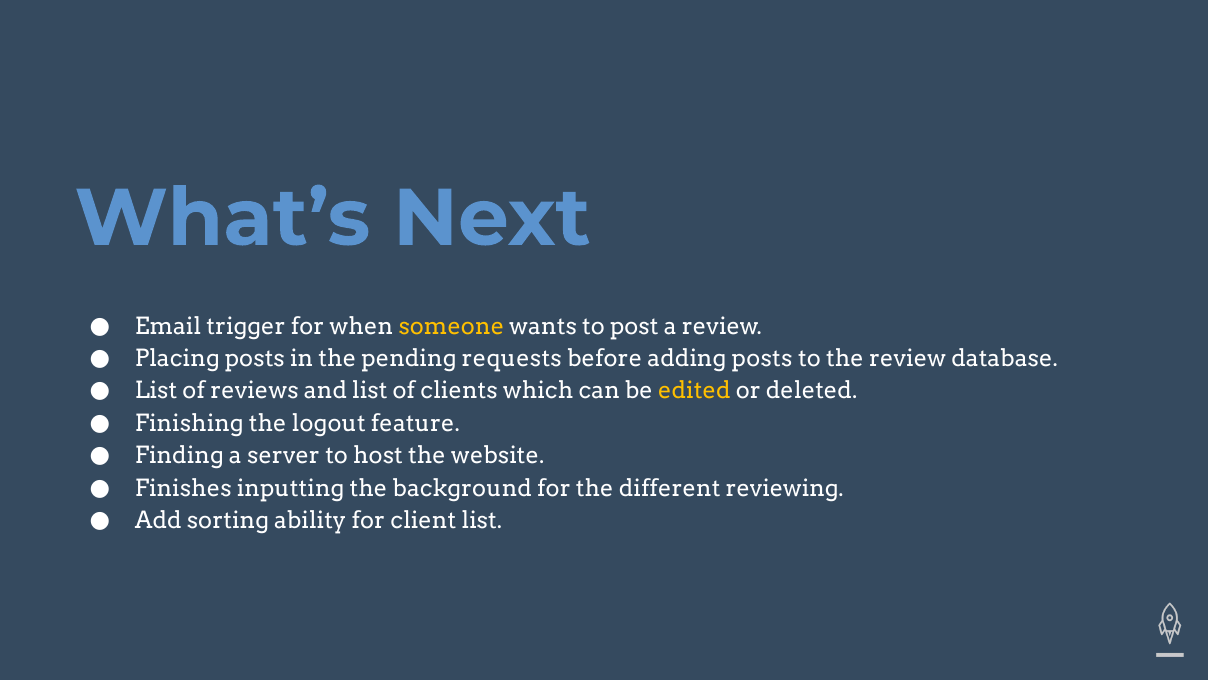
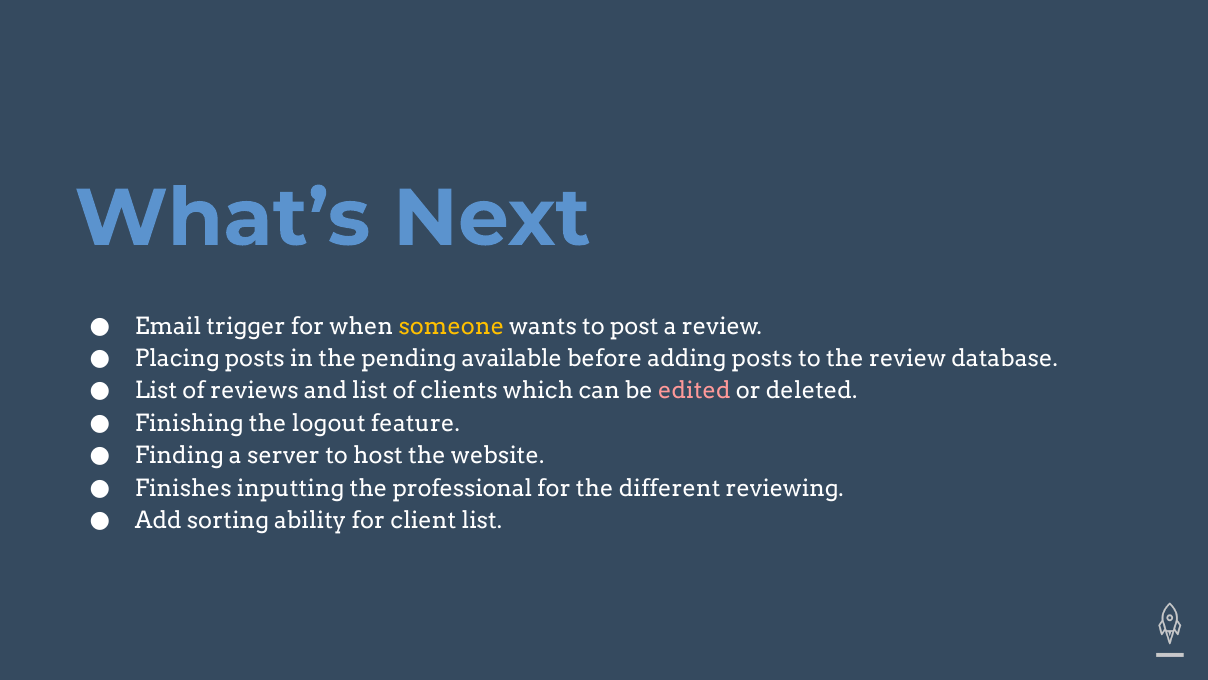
requests: requests -> available
edited colour: yellow -> pink
background: background -> professional
